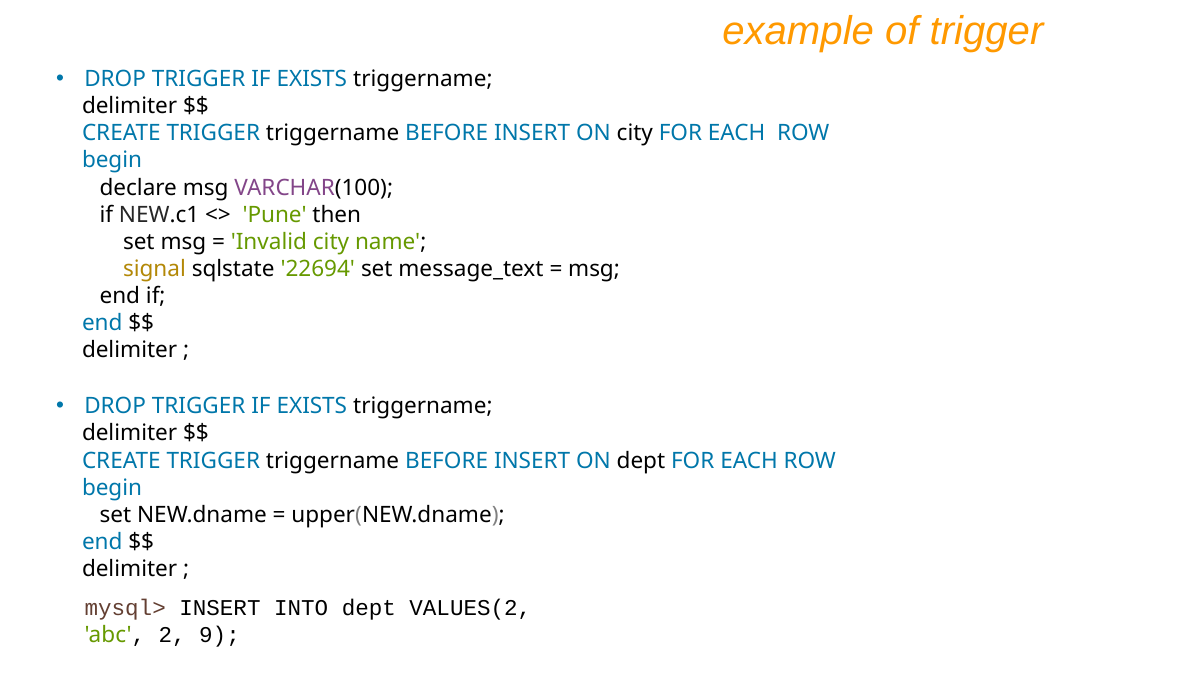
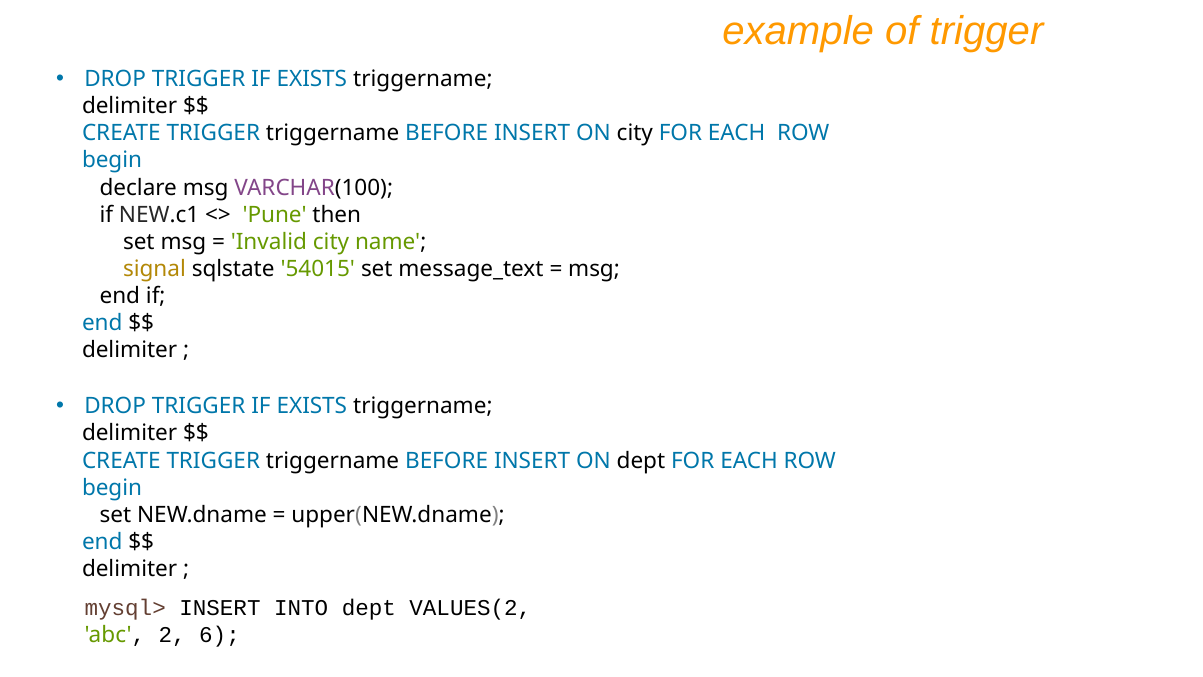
22694: 22694 -> 54015
9: 9 -> 6
